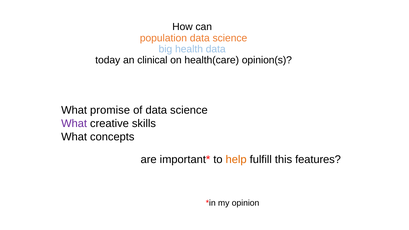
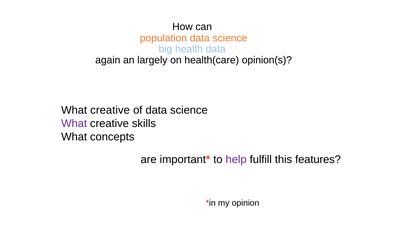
today: today -> again
clinical: clinical -> largely
promise at (110, 110): promise -> creative
help colour: orange -> purple
